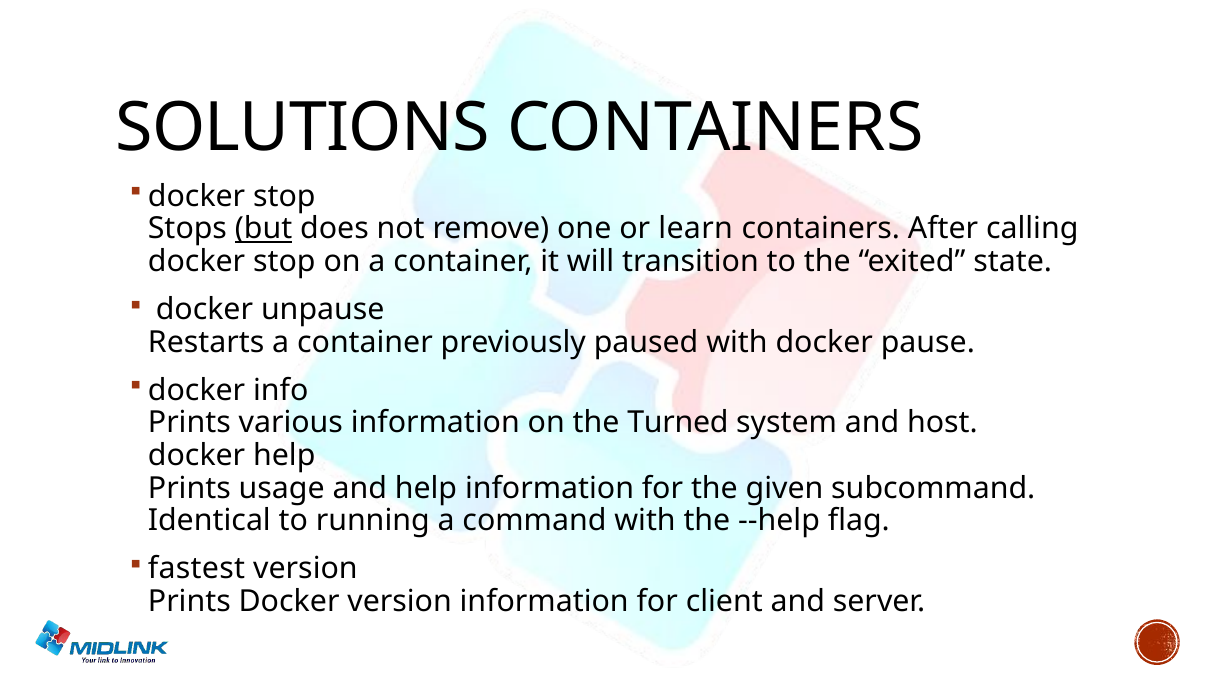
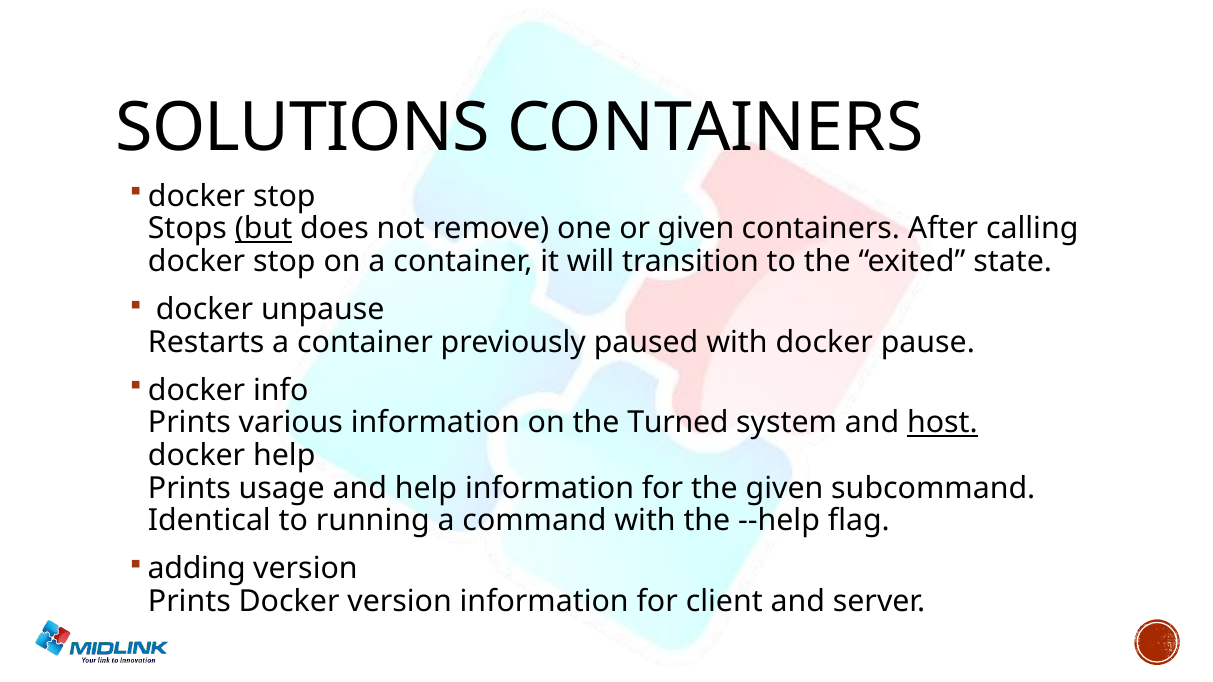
or learn: learn -> given
host underline: none -> present
fastest: fastest -> adding
